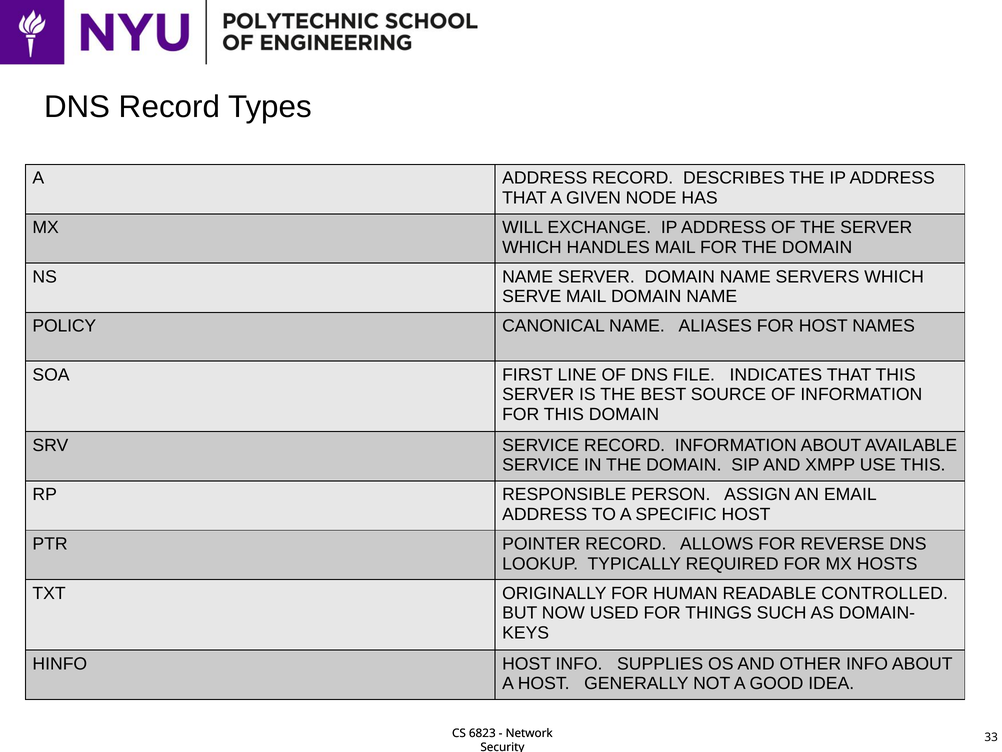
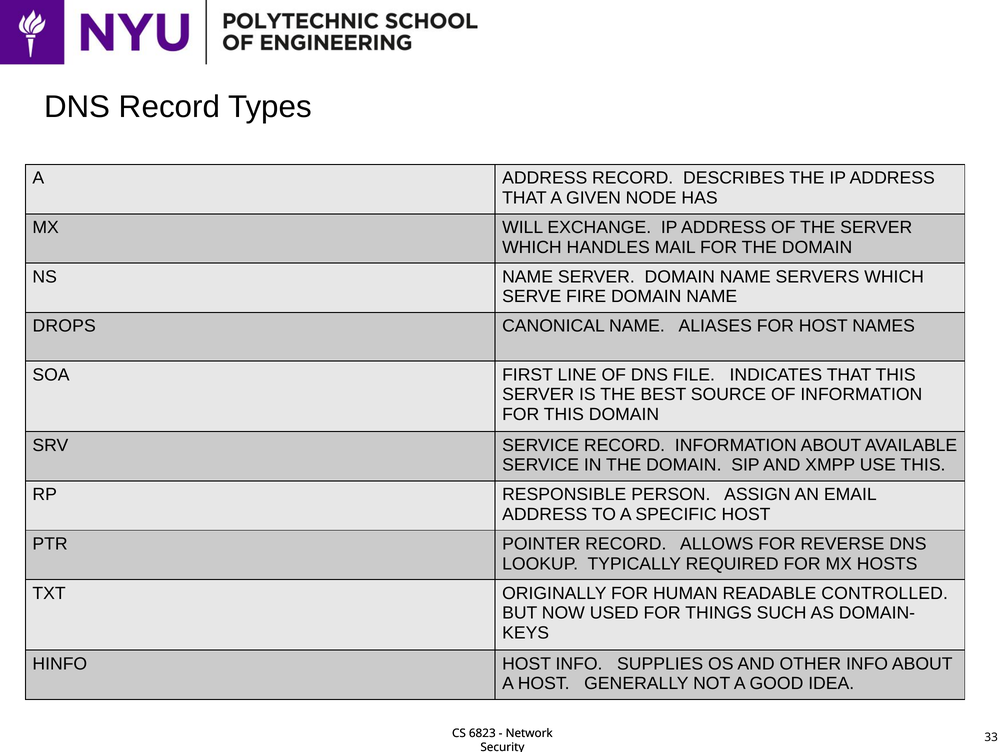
SERVE MAIL: MAIL -> FIRE
POLICY: POLICY -> DROPS
